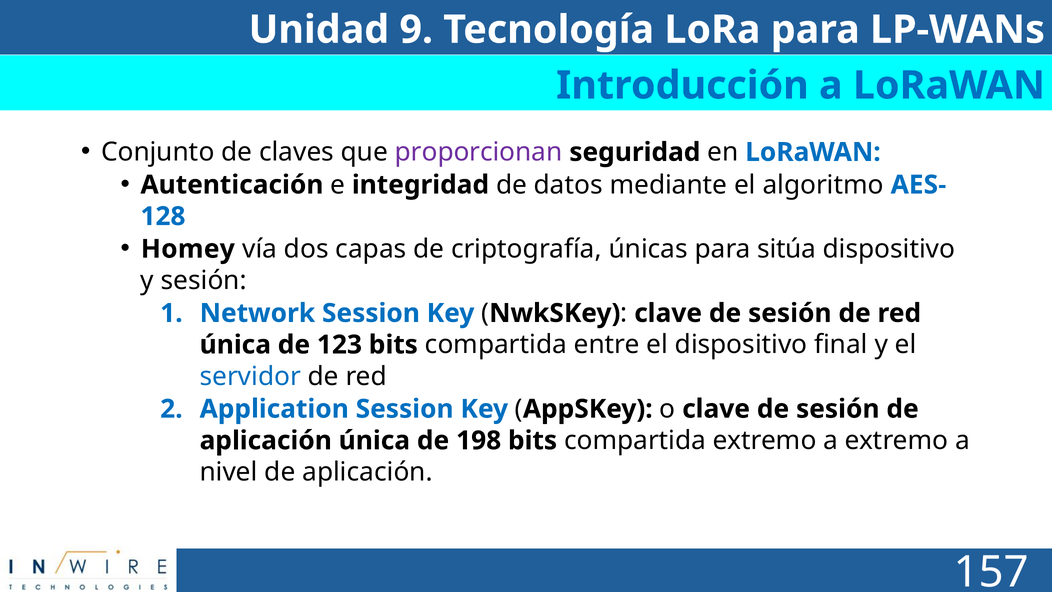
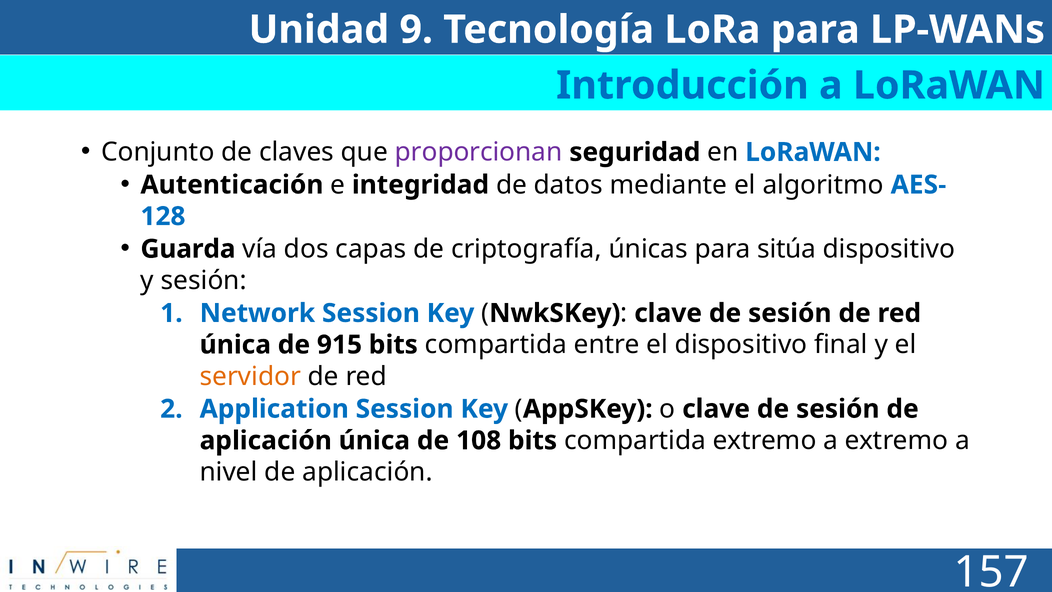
Homey: Homey -> Guarda
123: 123 -> 915
servidor colour: blue -> orange
198: 198 -> 108
